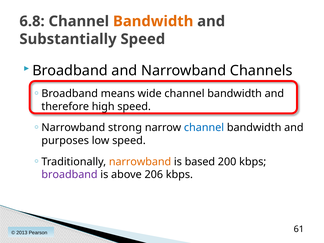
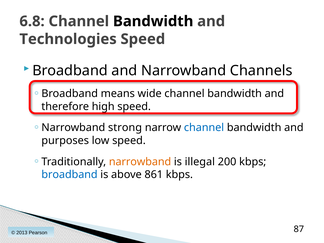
Bandwidth at (153, 21) colour: orange -> black
Substantially: Substantially -> Technologies
based: based -> illegal
broadband at (70, 175) colour: purple -> blue
206: 206 -> 861
61: 61 -> 87
